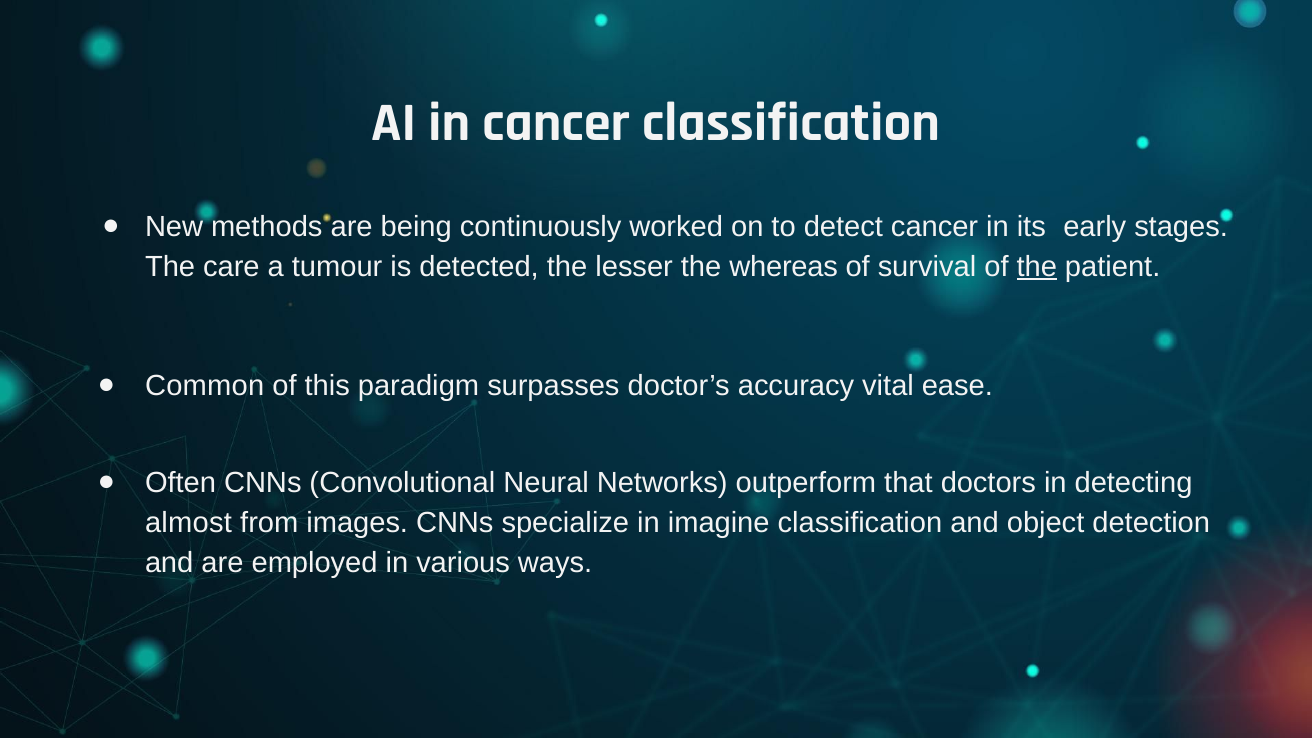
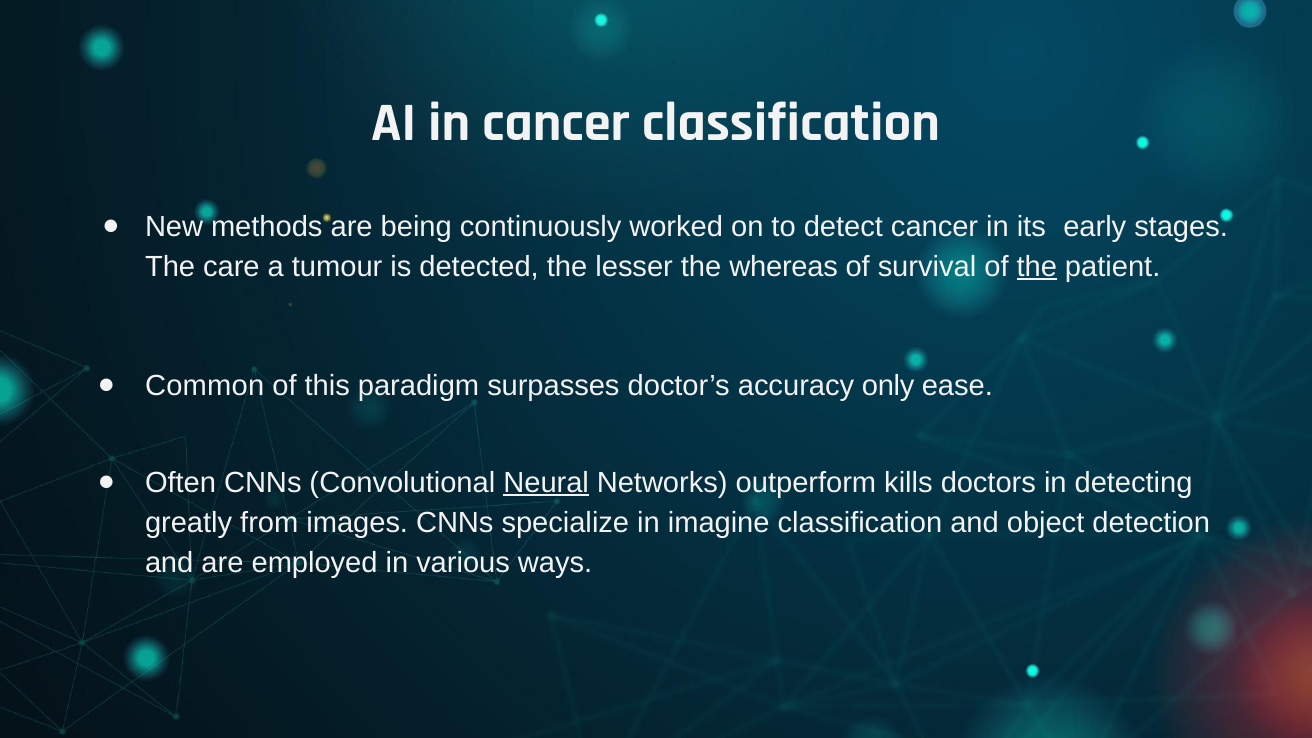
vital: vital -> only
Neural underline: none -> present
that: that -> kills
almost: almost -> greatly
